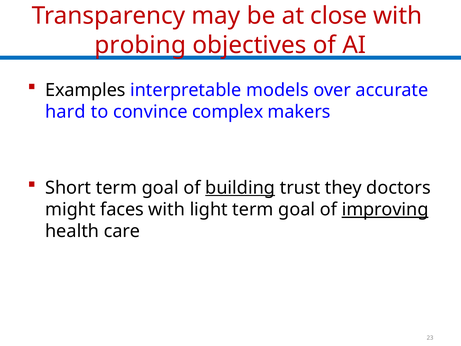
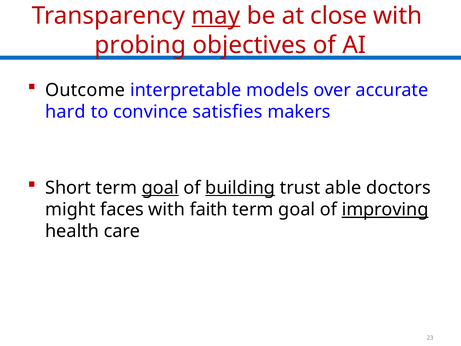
may underline: none -> present
Examples: Examples -> Outcome
complex: complex -> satisfies
goal at (160, 188) underline: none -> present
they: they -> able
light: light -> faith
